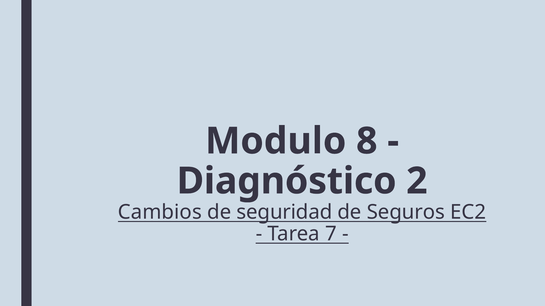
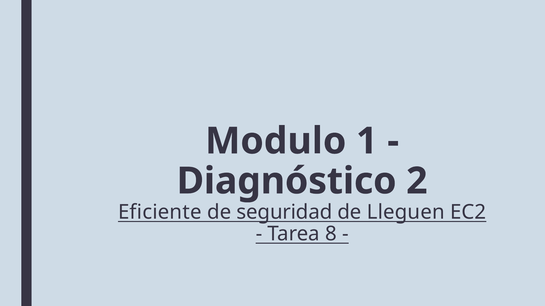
8: 8 -> 1
Cambios: Cambios -> Eficiente
Seguros: Seguros -> Lleguen
7: 7 -> 8
